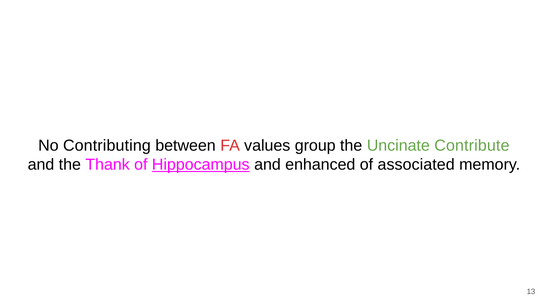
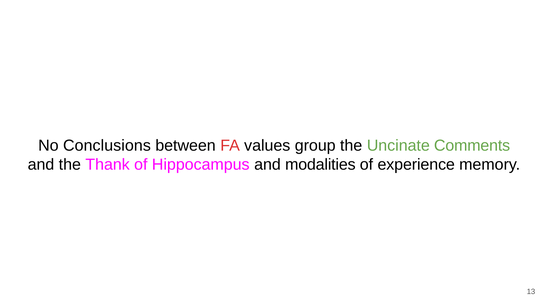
Contributing: Contributing -> Conclusions
Contribute: Contribute -> Comments
Hippocampus underline: present -> none
enhanced: enhanced -> modalities
associated: associated -> experience
